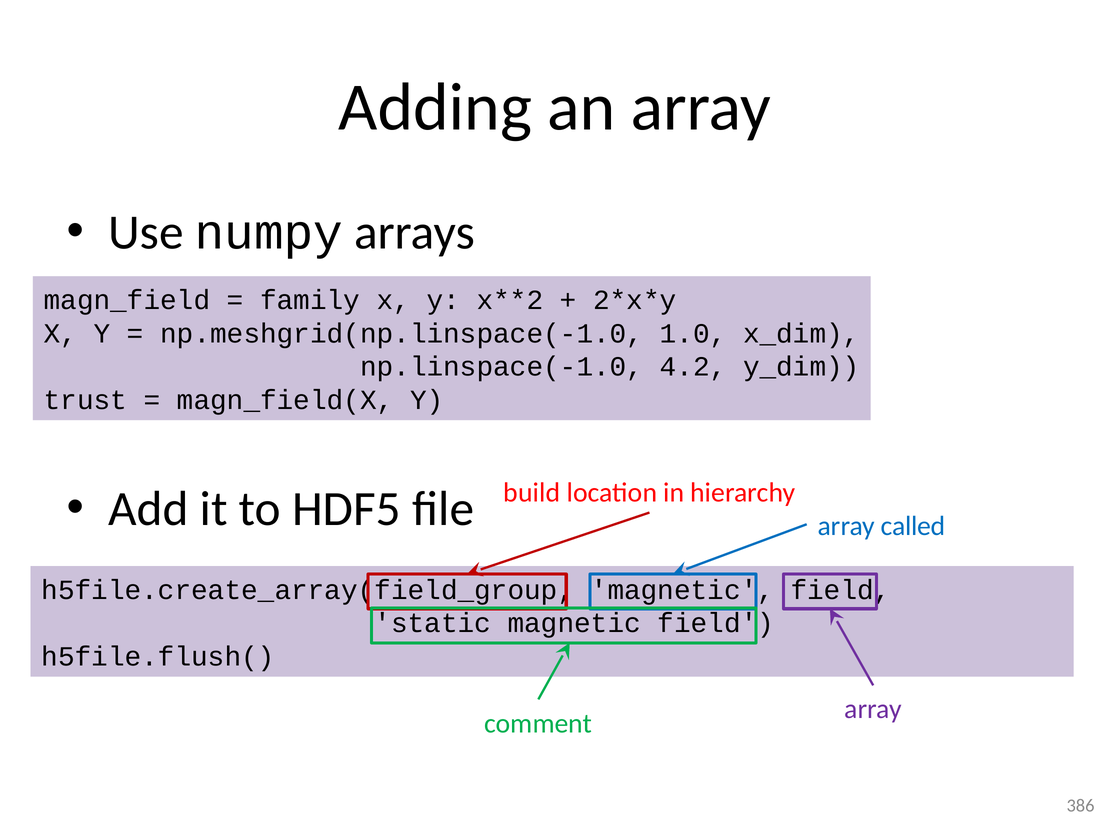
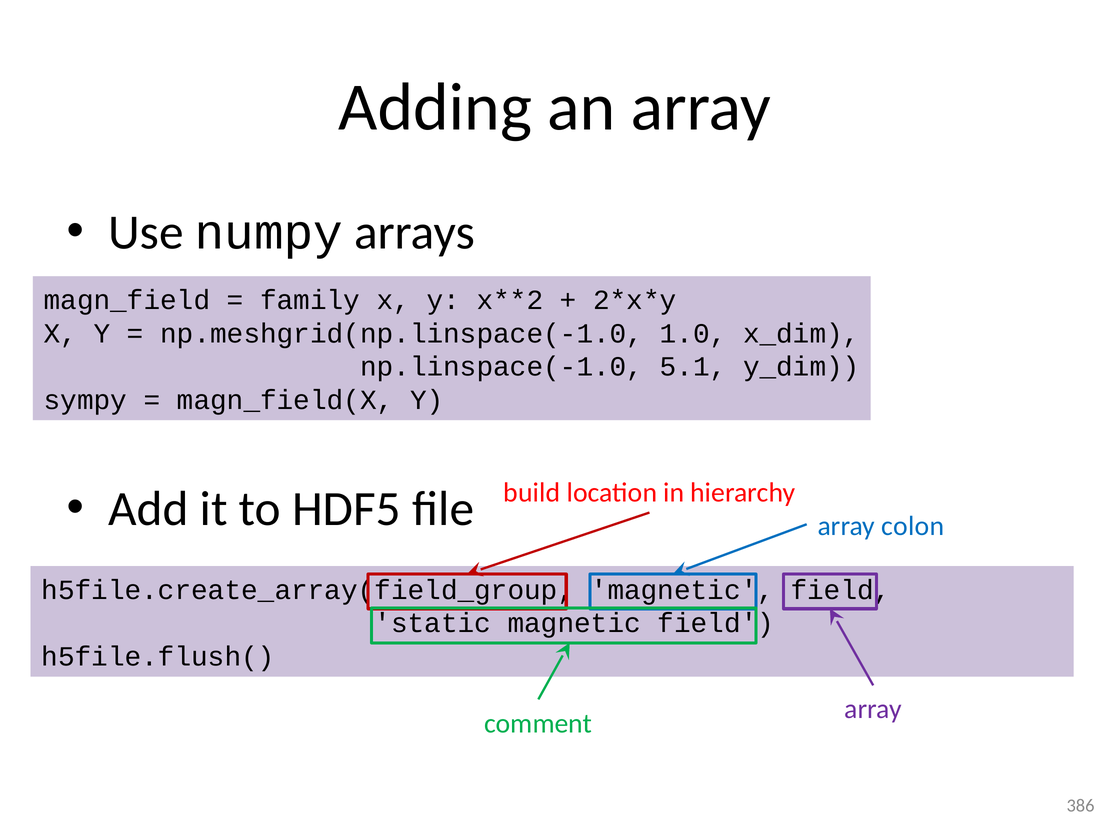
4.2: 4.2 -> 5.1
trust: trust -> sympy
called: called -> colon
